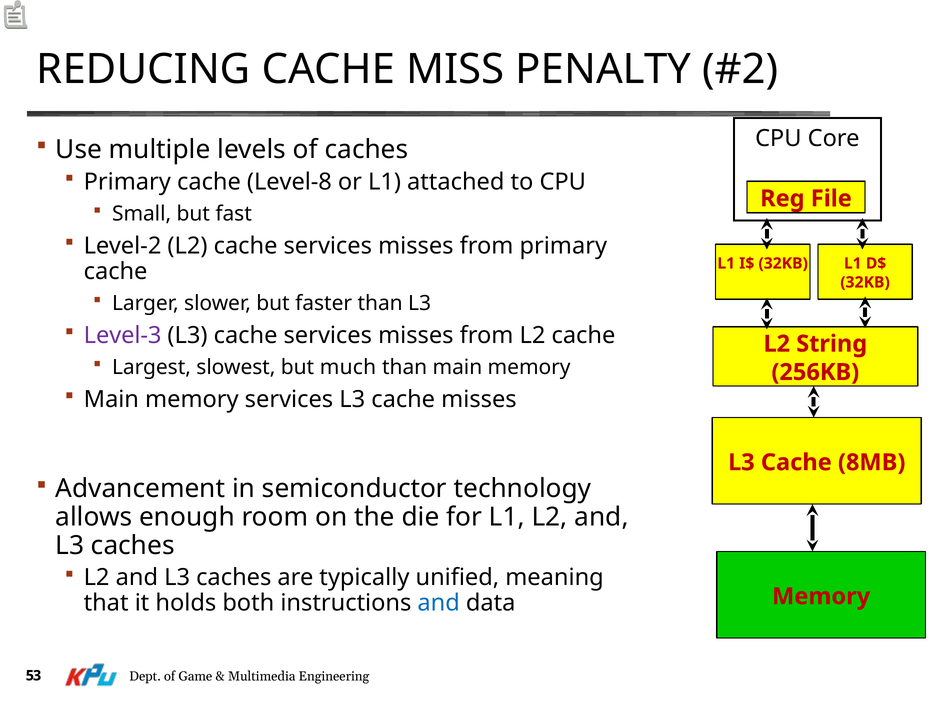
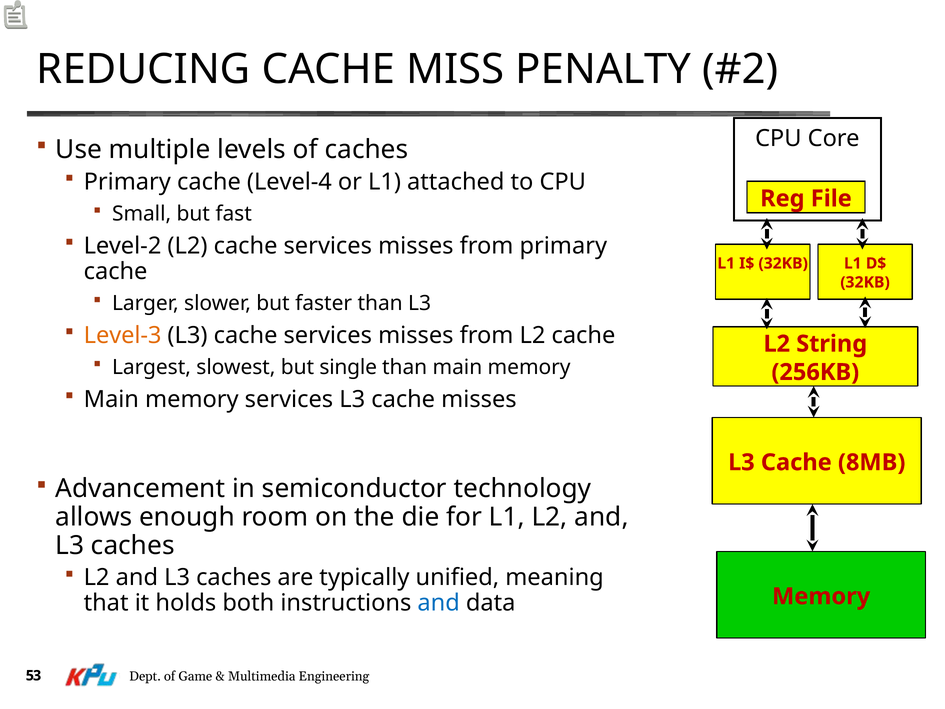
Level-8: Level-8 -> Level-4
Level-3 colour: purple -> orange
much: much -> single
